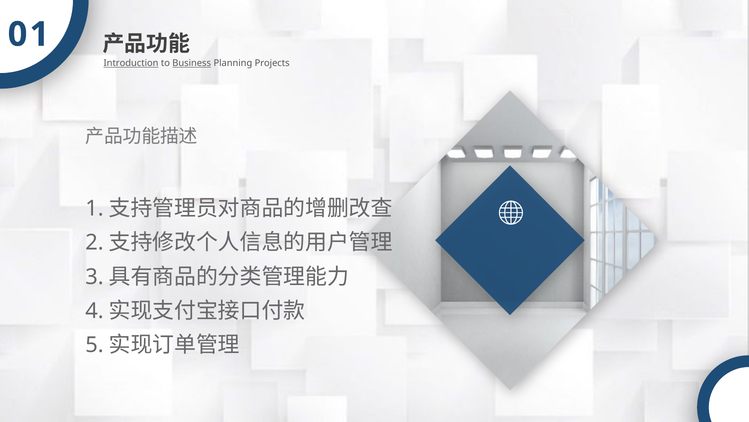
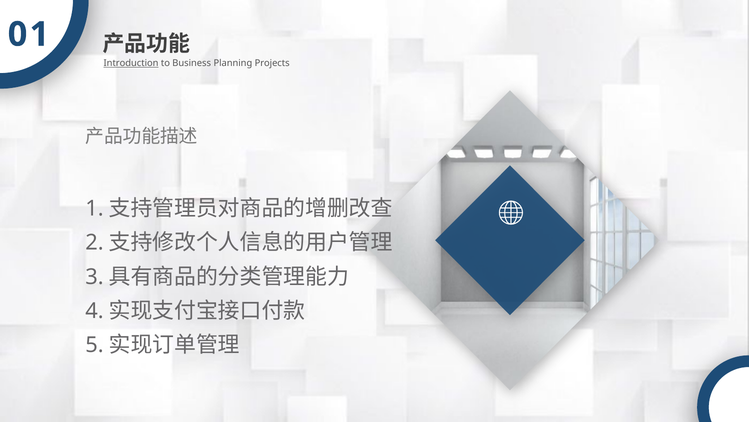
Business underline: present -> none
